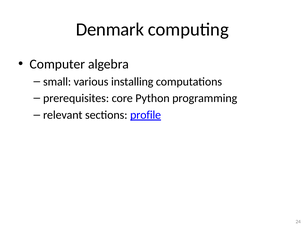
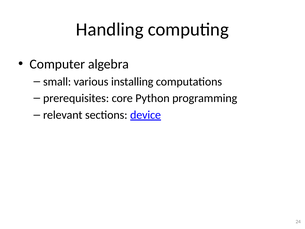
Denmark: Denmark -> Handling
profile: profile -> device
